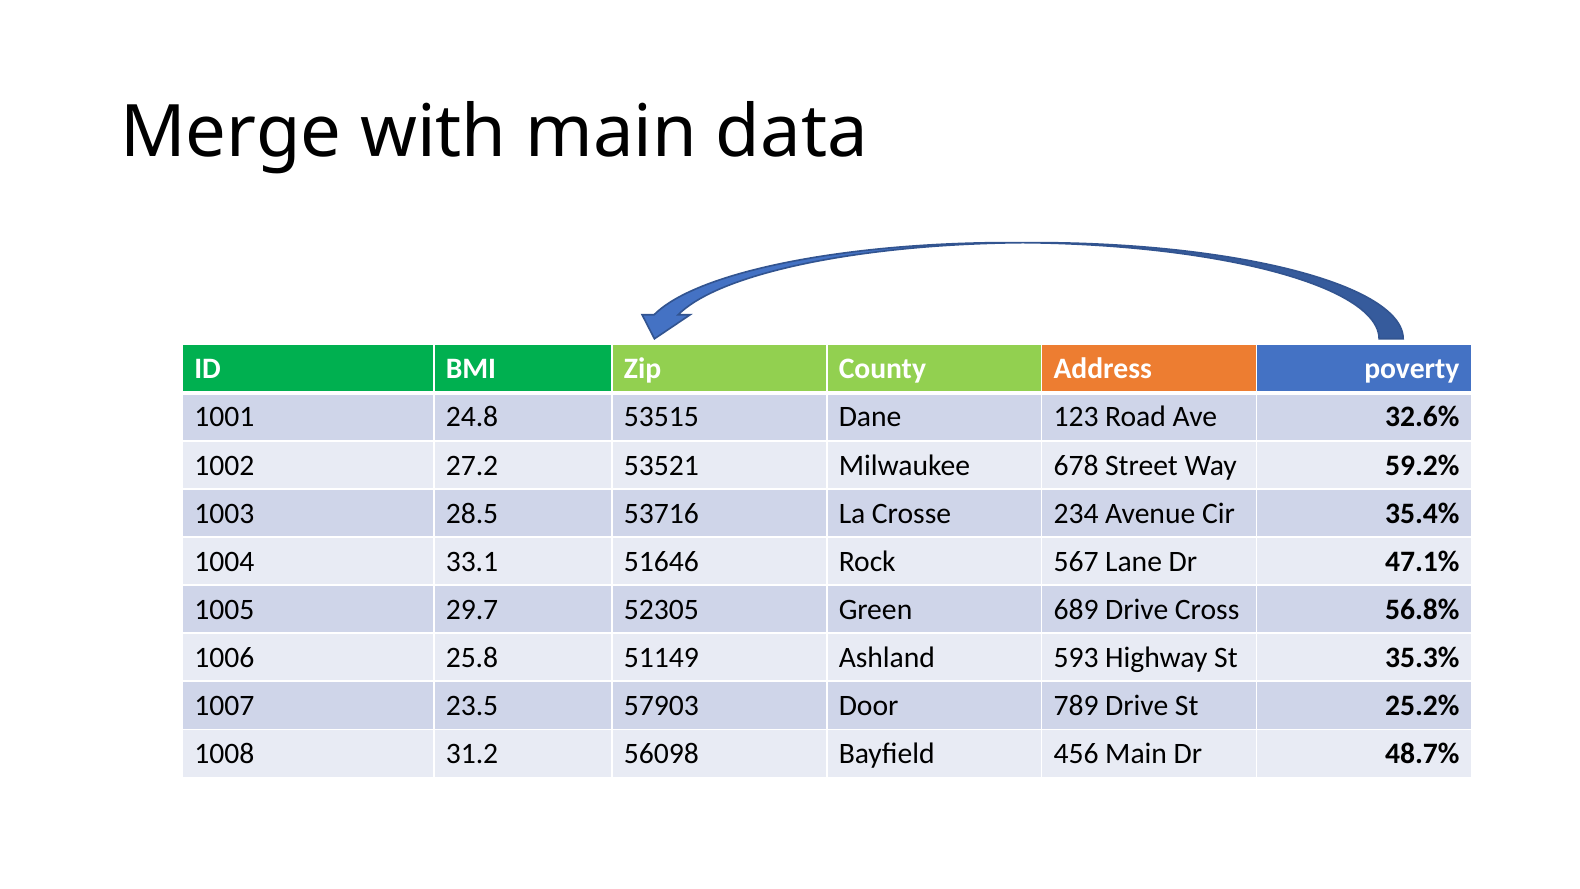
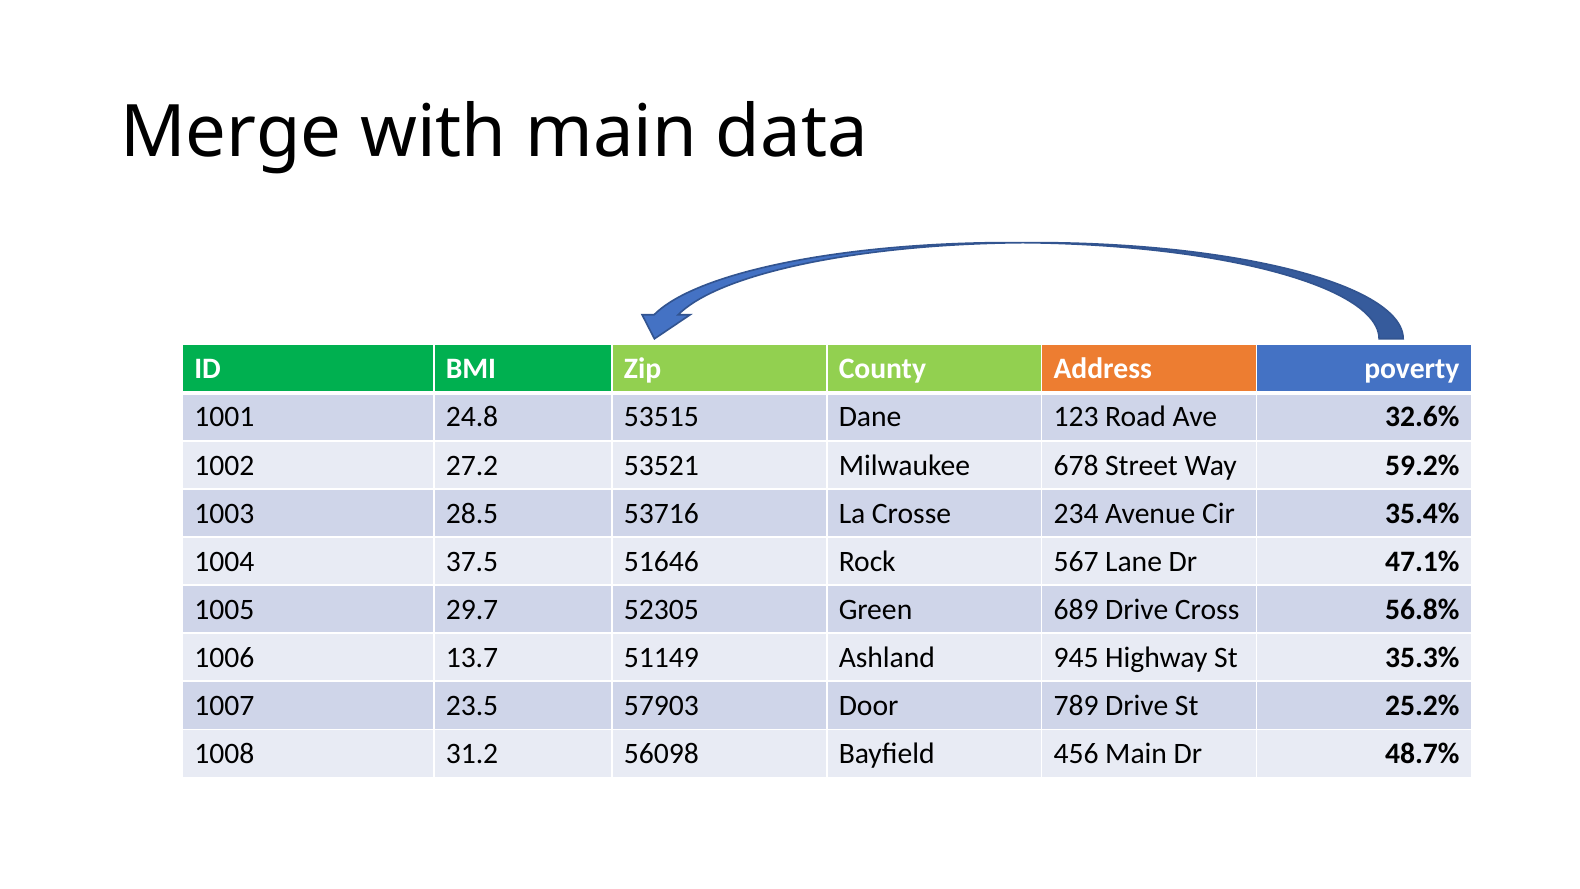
33.1: 33.1 -> 37.5
25.8: 25.8 -> 13.7
593: 593 -> 945
